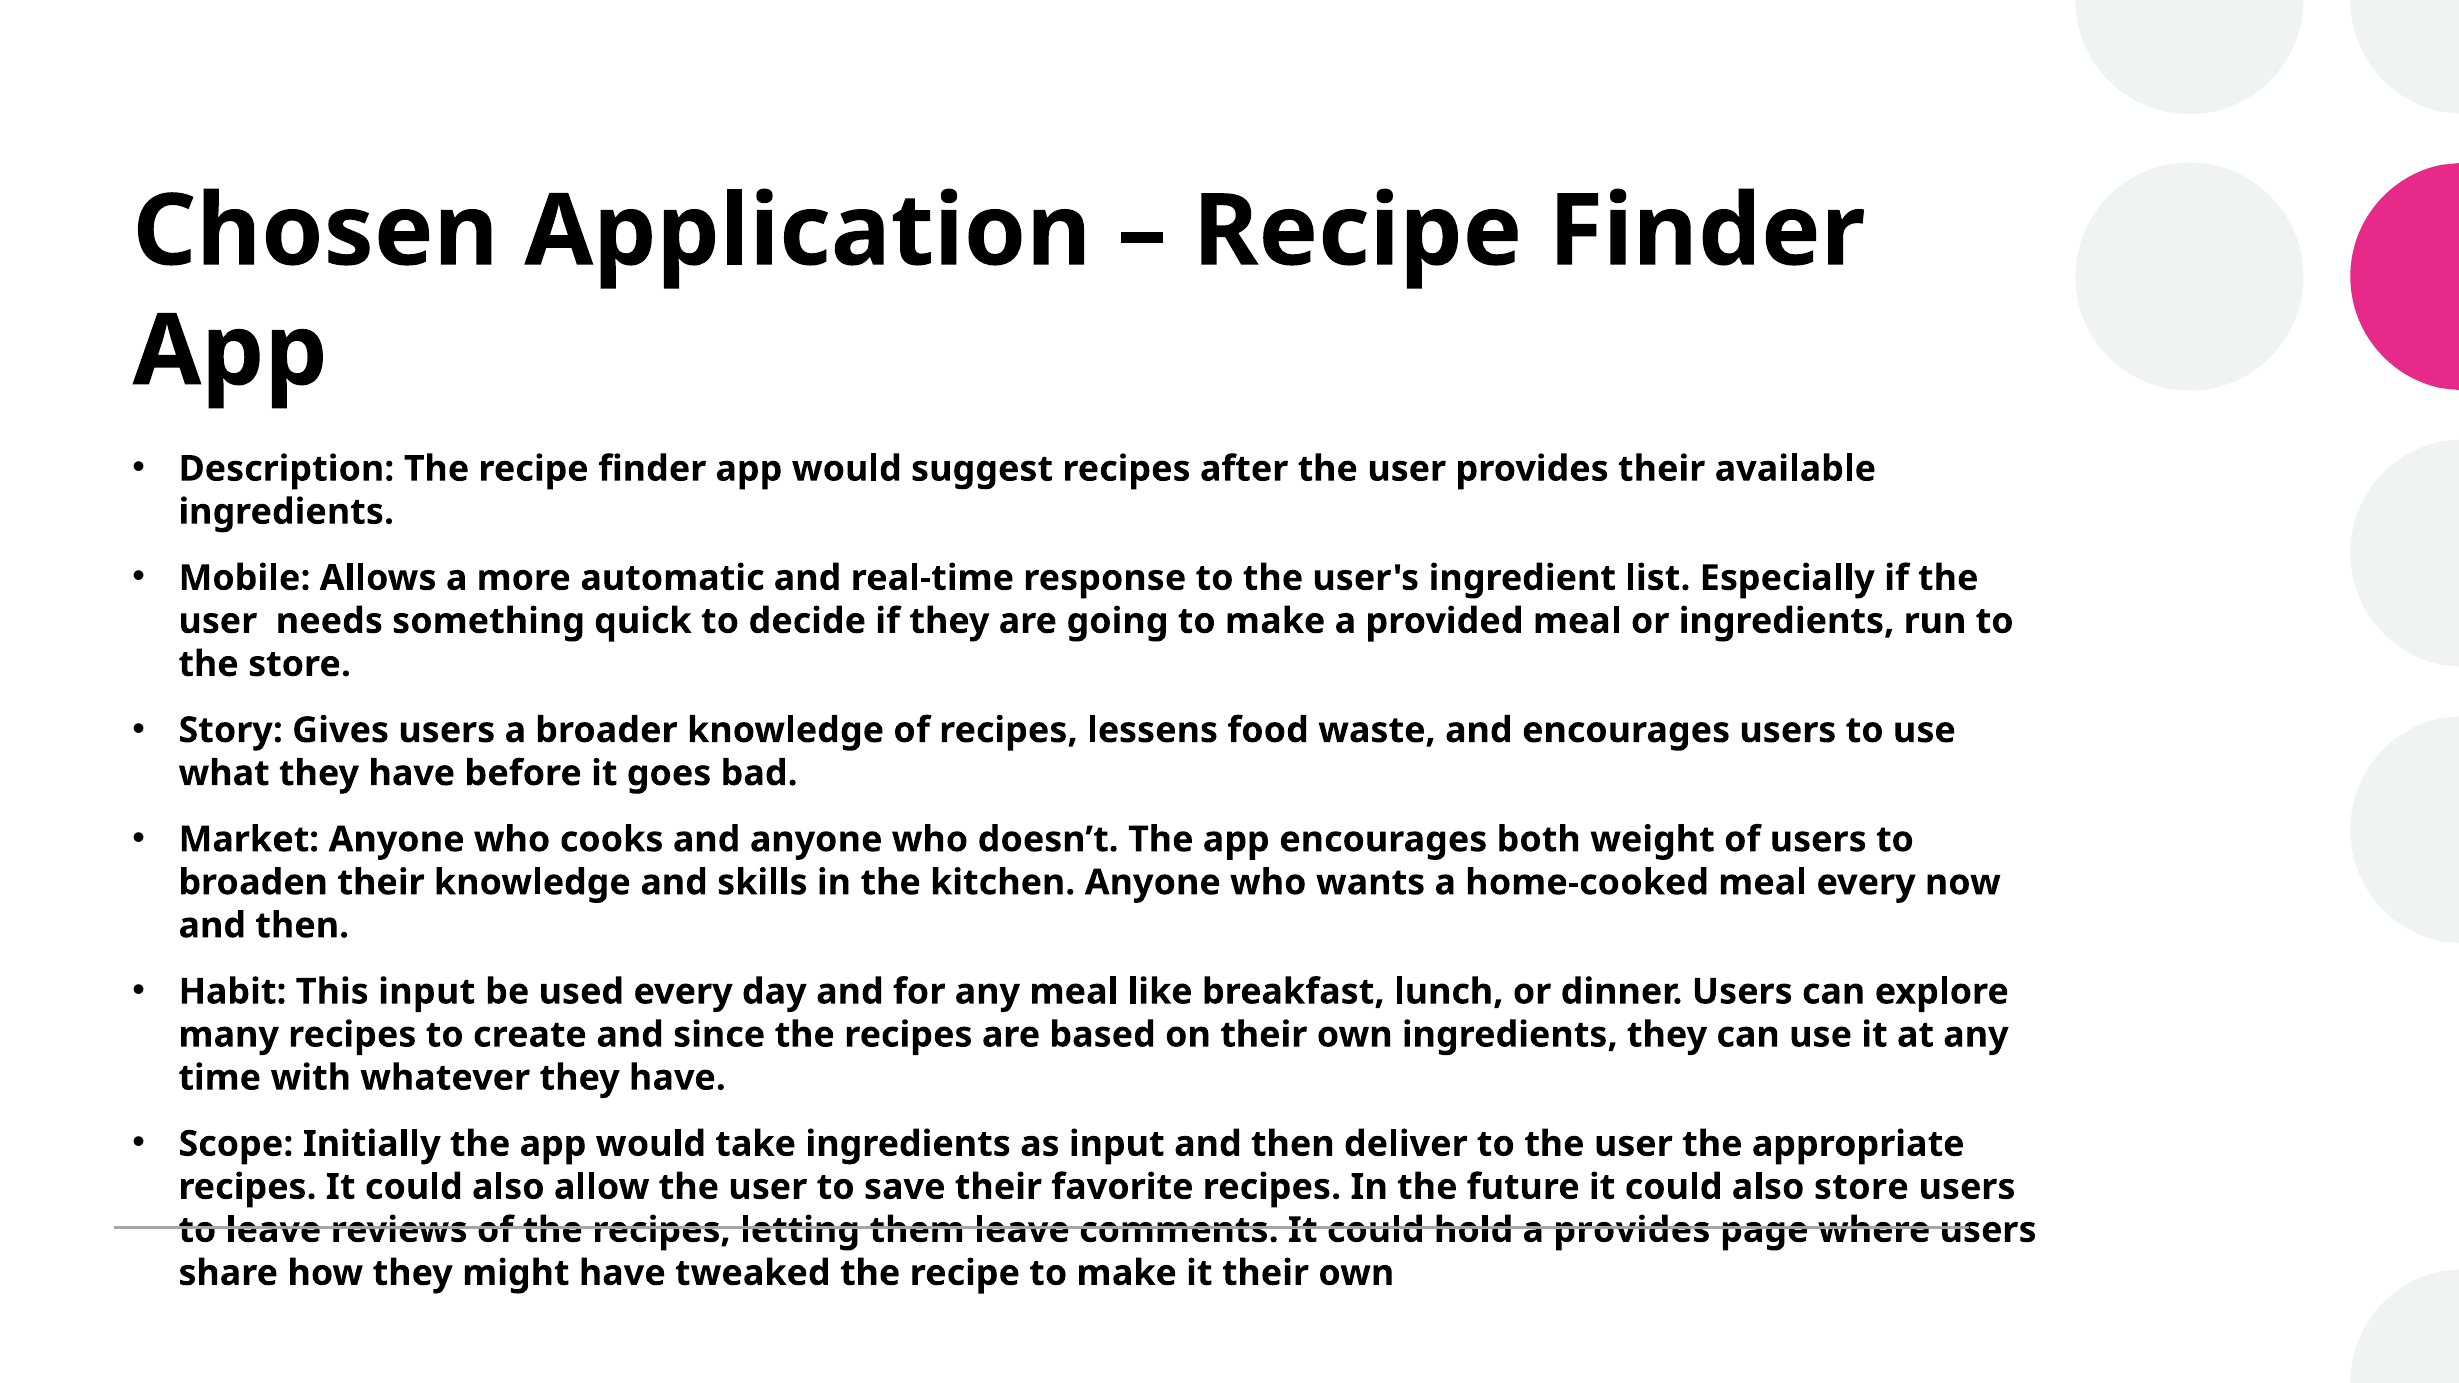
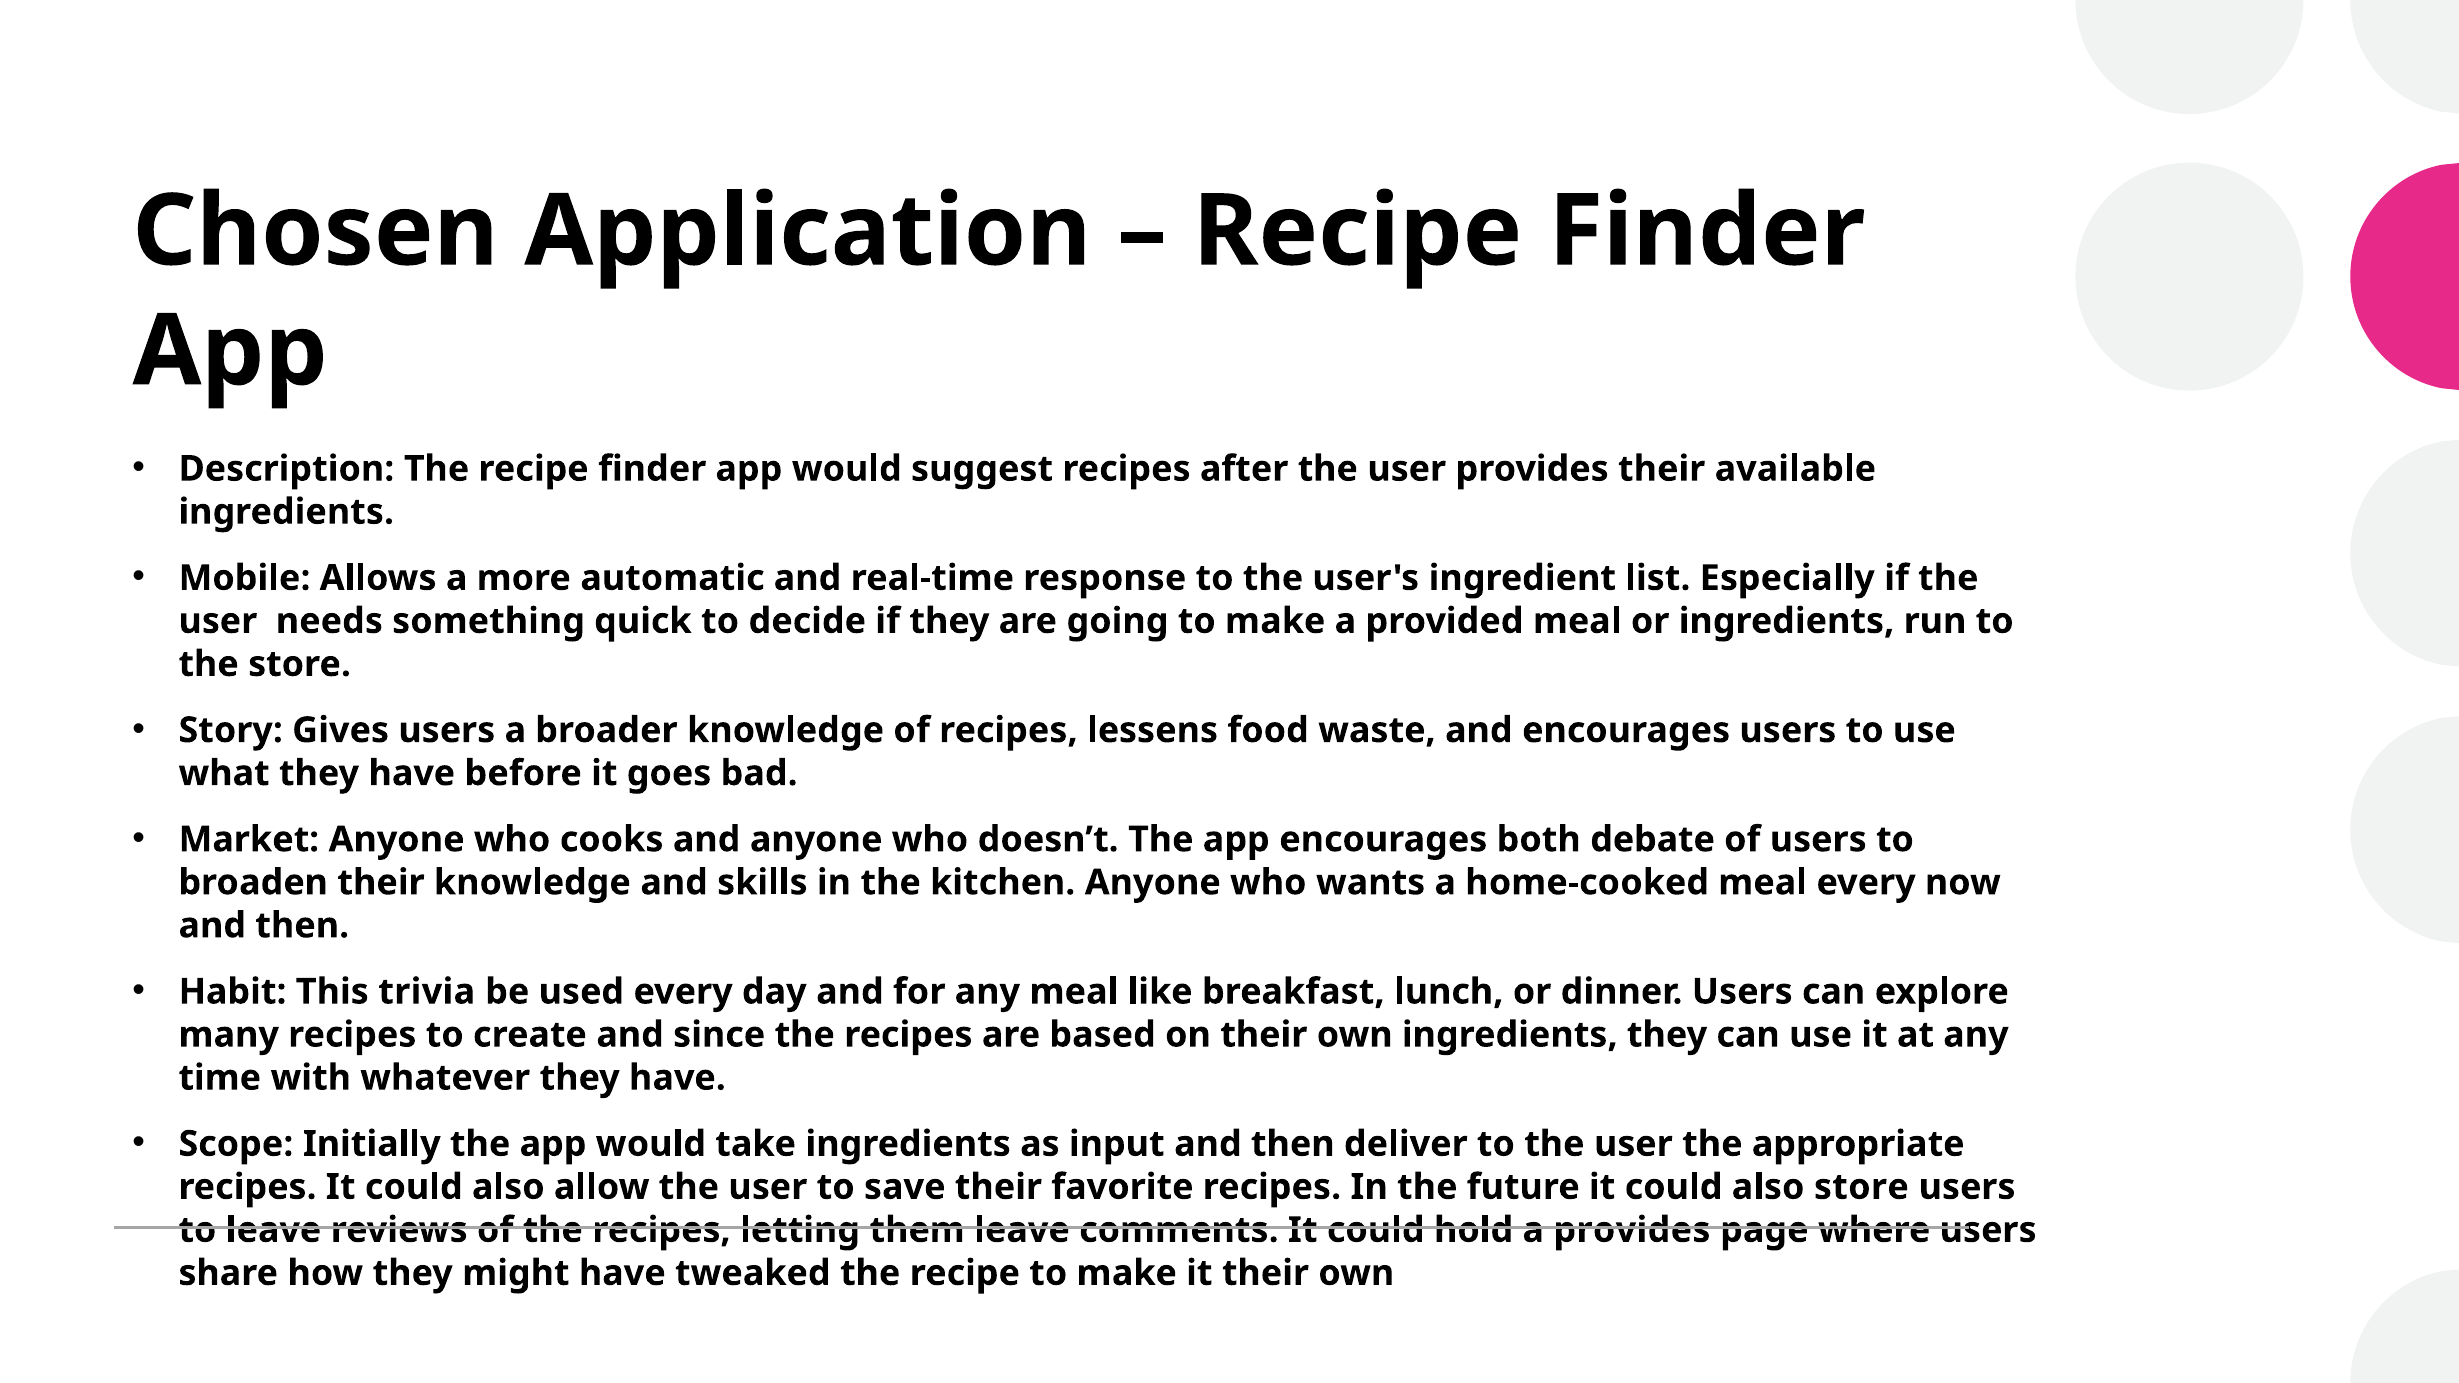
weight: weight -> debate
This input: input -> trivia
